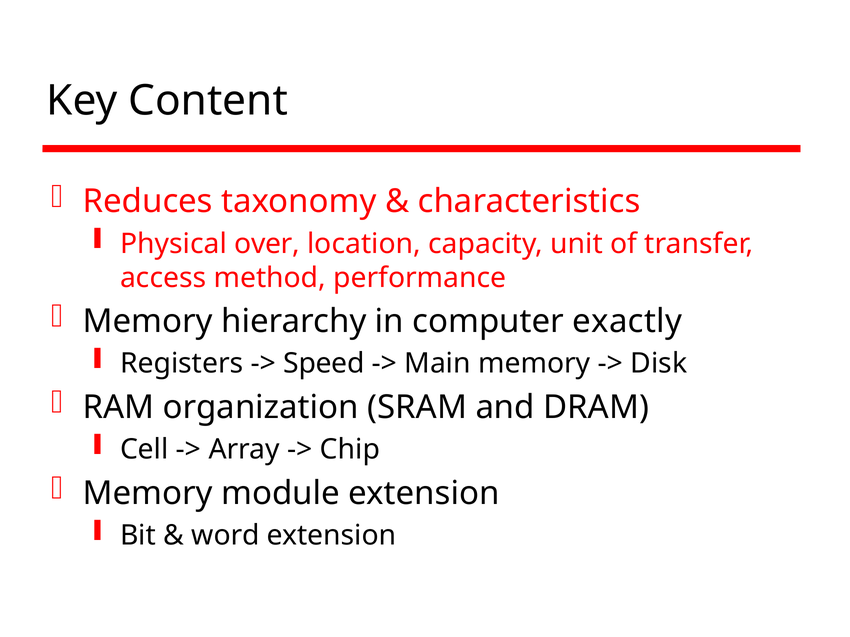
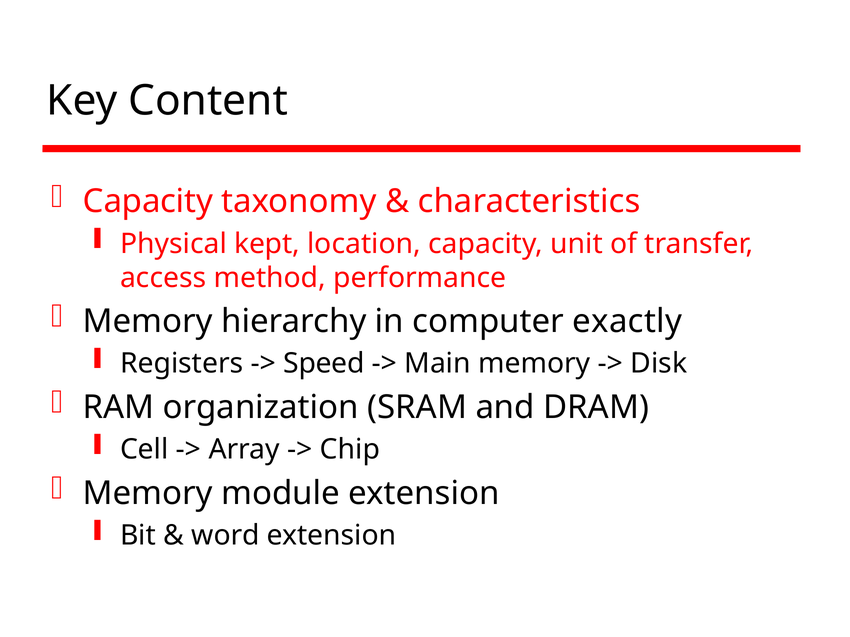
Reduces at (148, 202): Reduces -> Capacity
over: over -> kept
